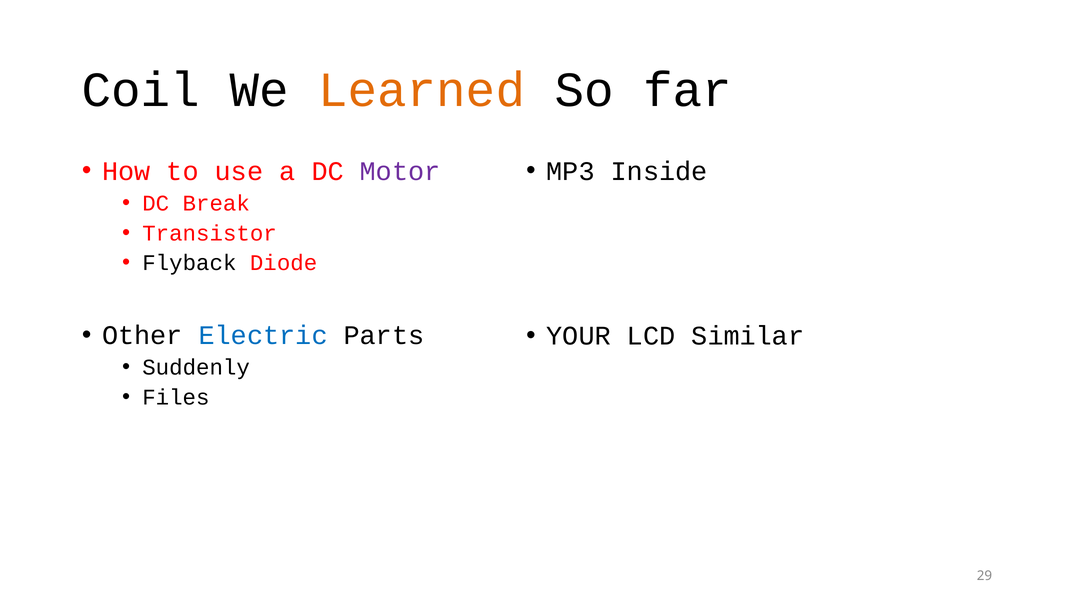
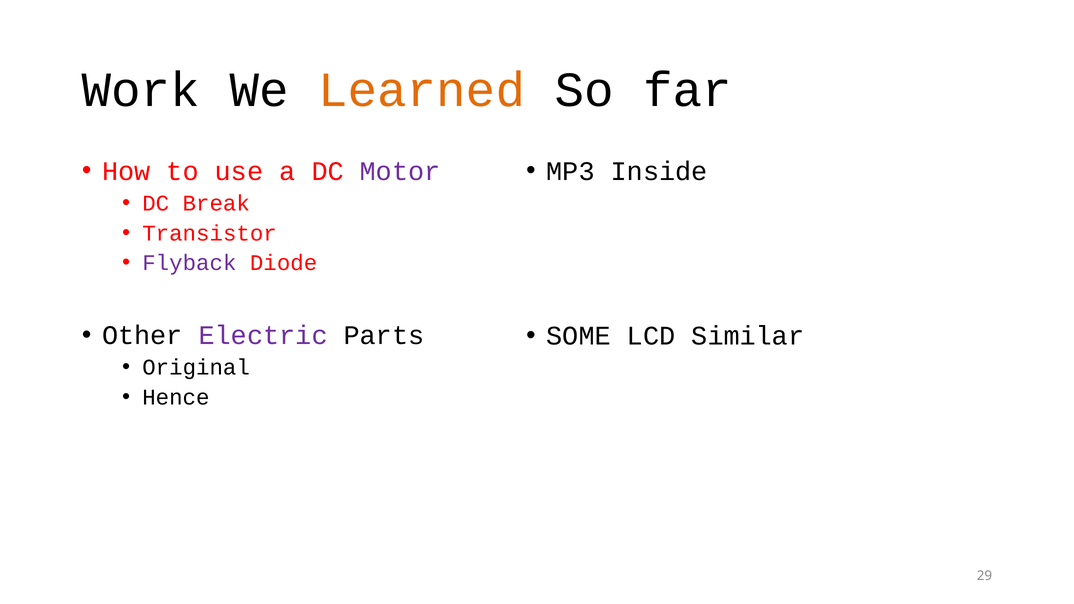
Coil: Coil -> Work
Flyback colour: black -> purple
Electric colour: blue -> purple
YOUR: YOUR -> SOME
Suddenly: Suddenly -> Original
Files: Files -> Hence
